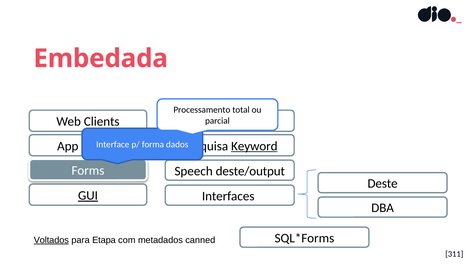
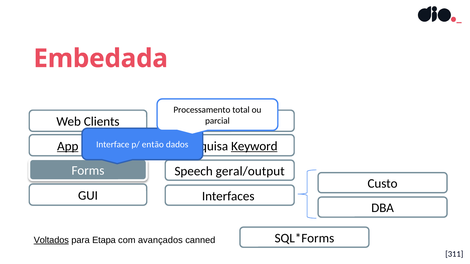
App underline: none -> present
forma: forma -> então
deste/output: deste/output -> geral/output
Deste: Deste -> Custo
GUI underline: present -> none
metadados: metadados -> avançados
